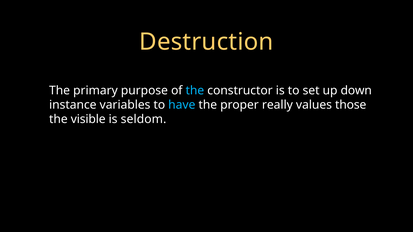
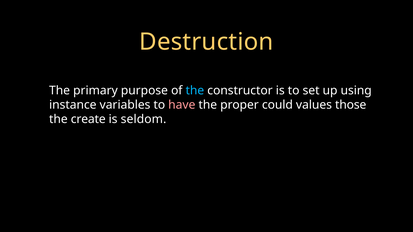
down: down -> using
have colour: light blue -> pink
really: really -> could
visible: visible -> create
